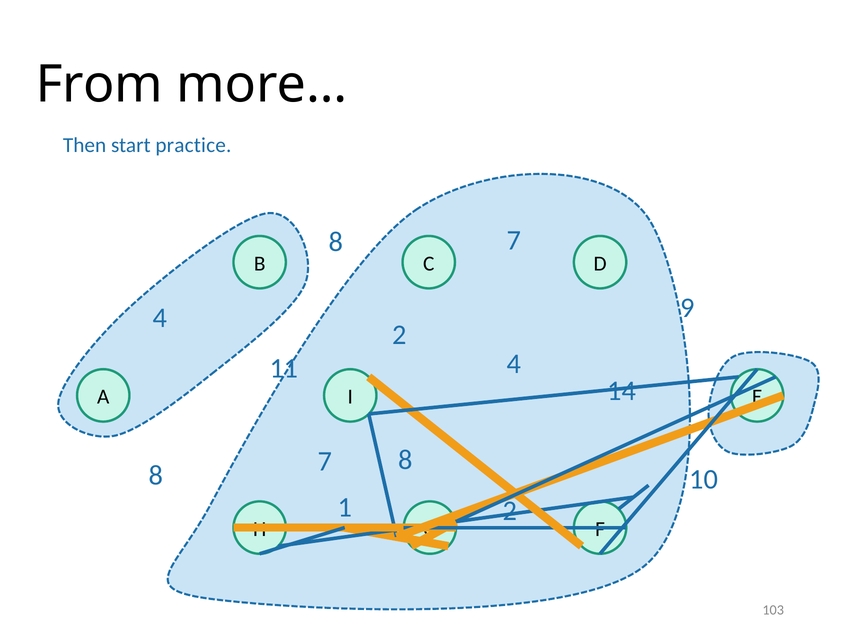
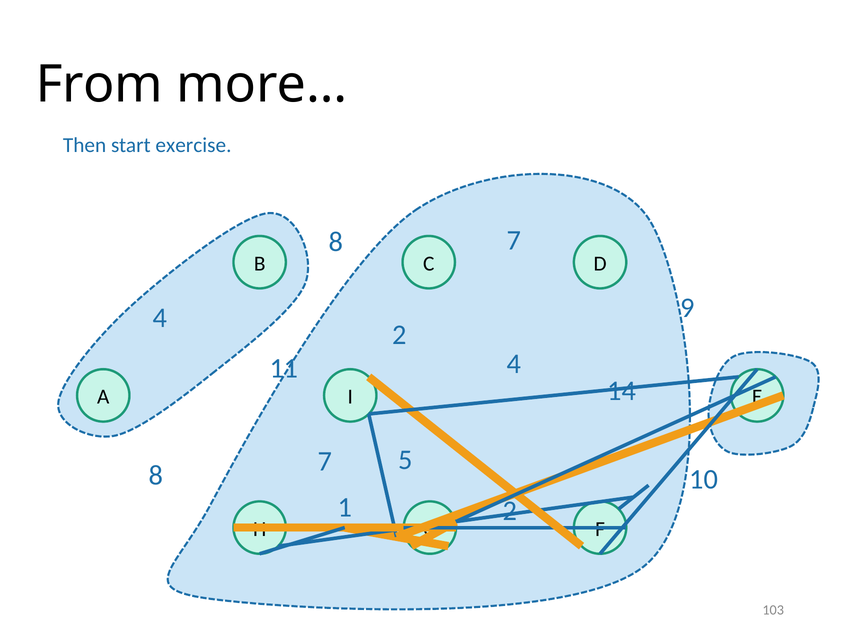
practice: practice -> exercise
7 8: 8 -> 5
